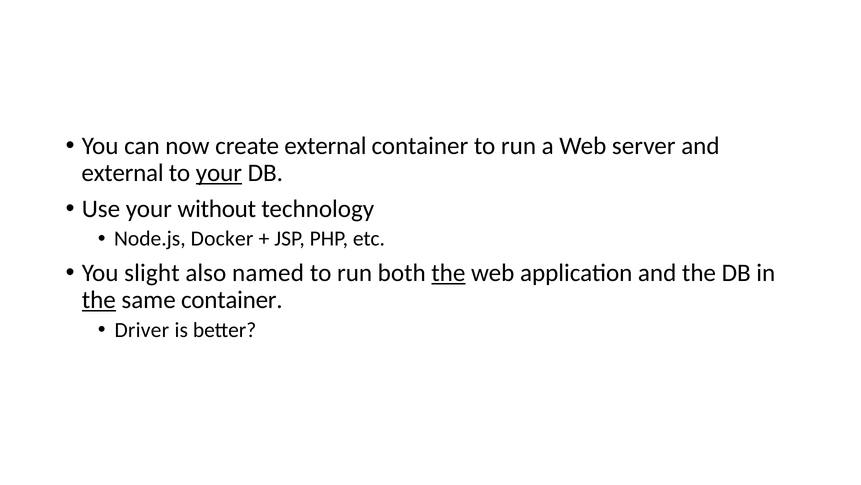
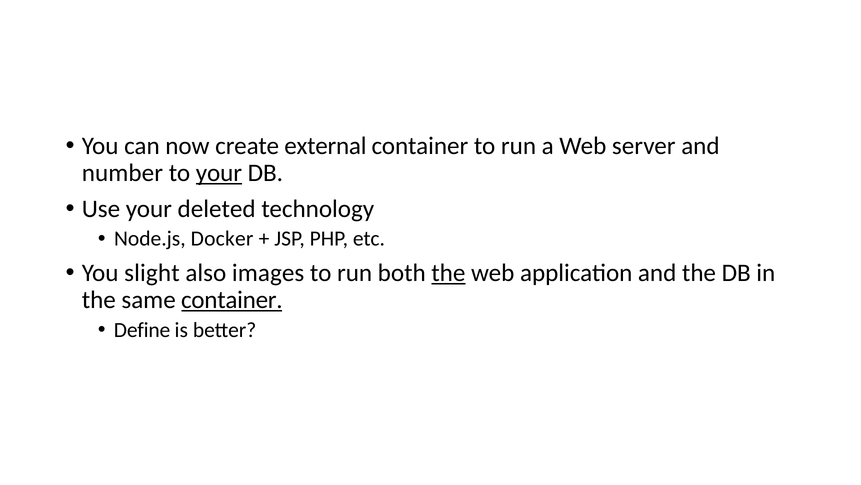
external at (123, 173): external -> number
without: without -> deleted
named: named -> images
the at (99, 300) underline: present -> none
container at (232, 300) underline: none -> present
Driver: Driver -> Define
